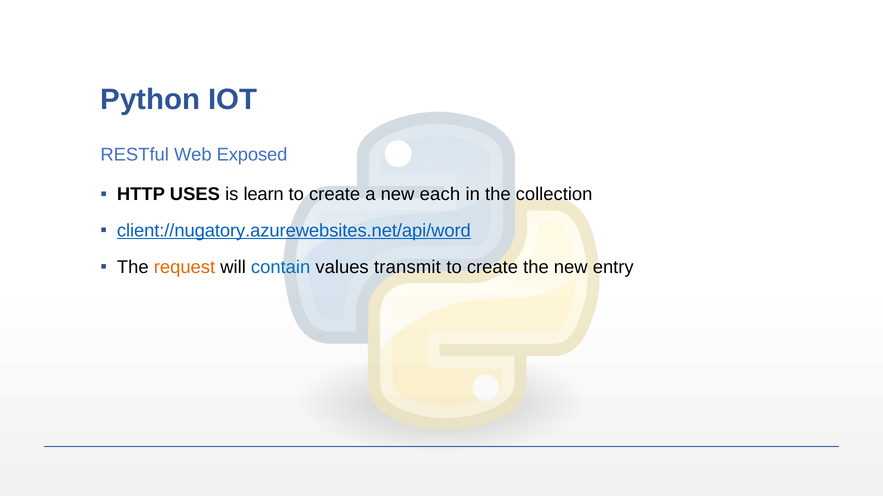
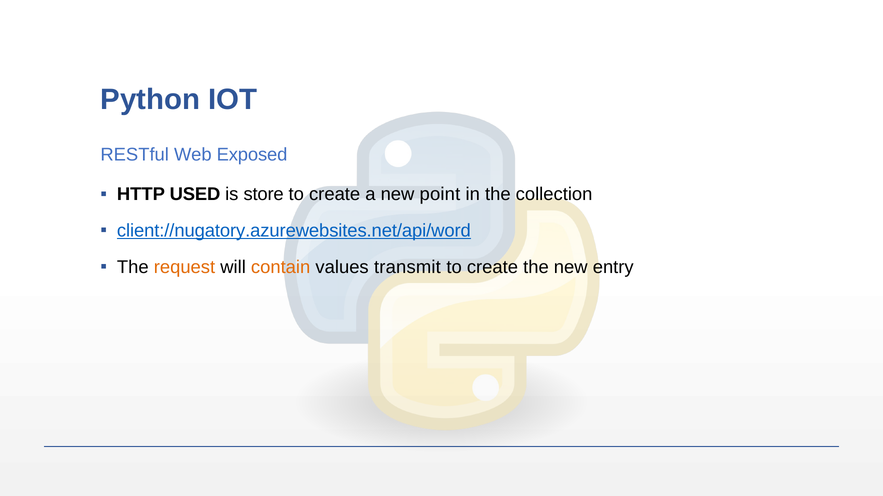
USES: USES -> USED
learn: learn -> store
each: each -> point
contain colour: blue -> orange
